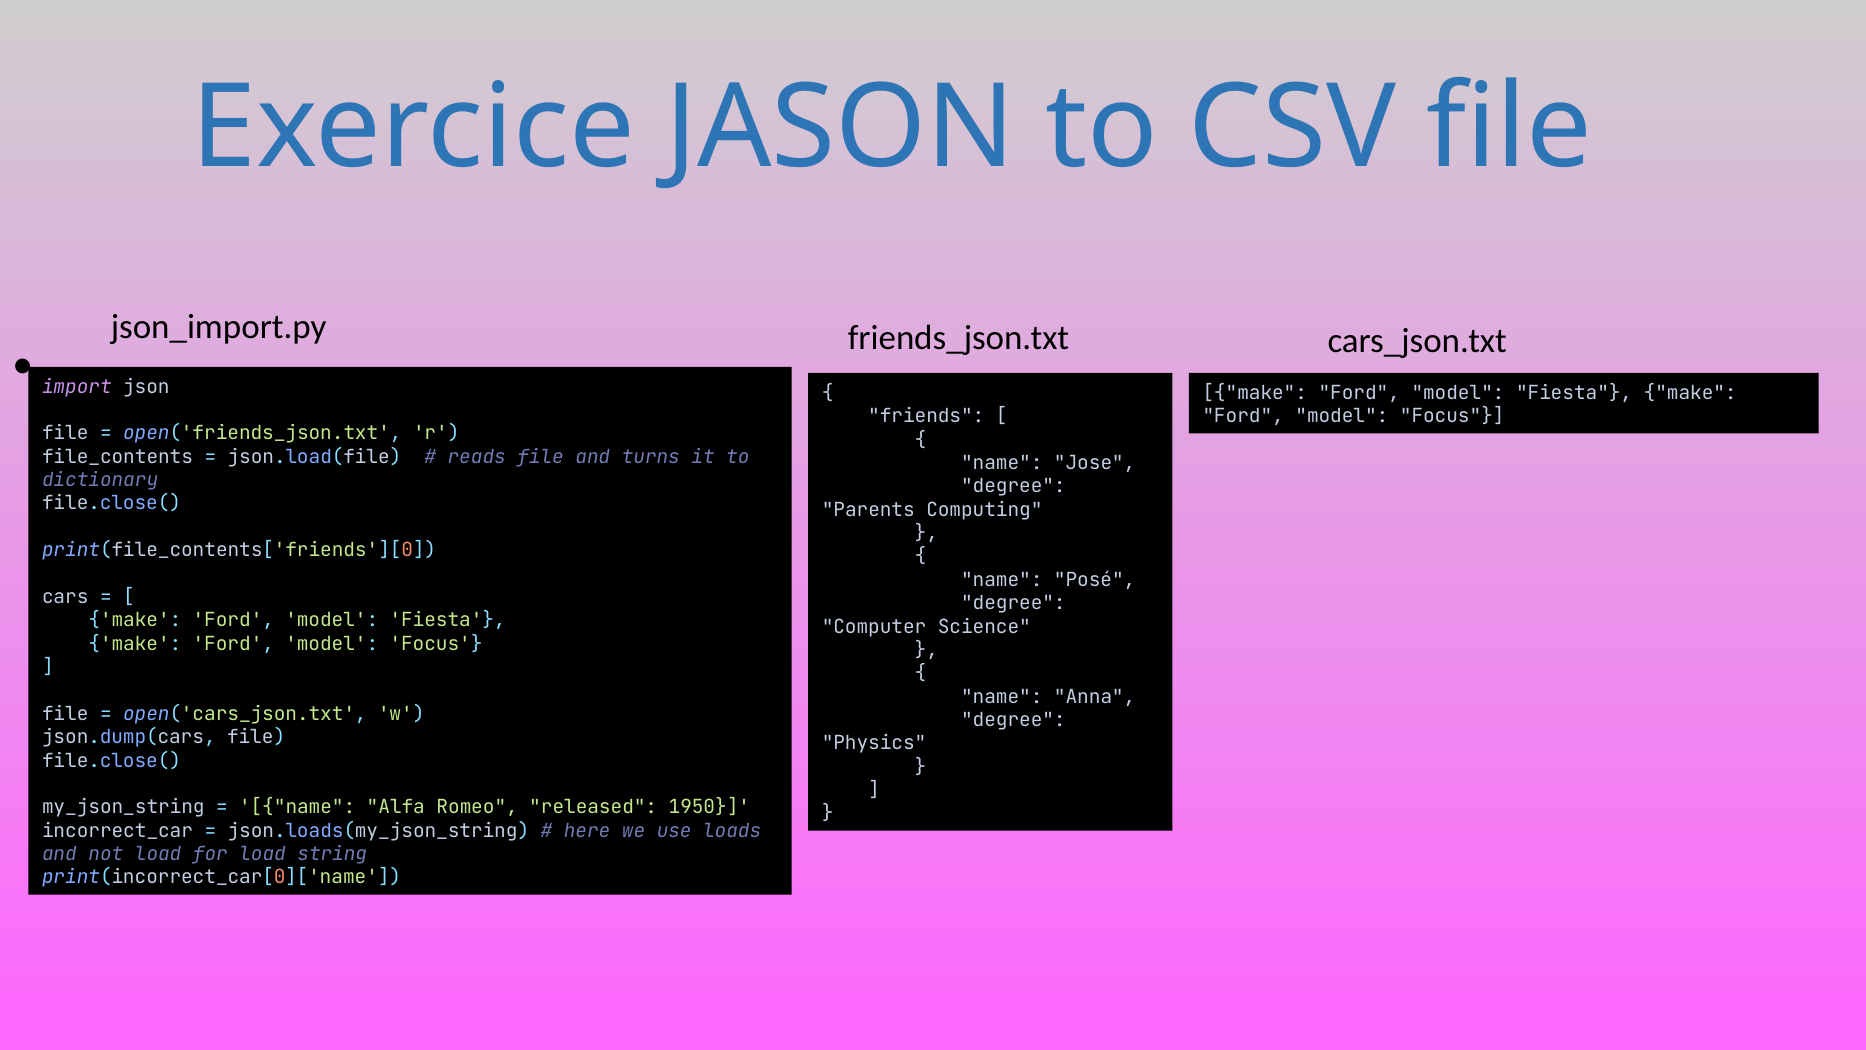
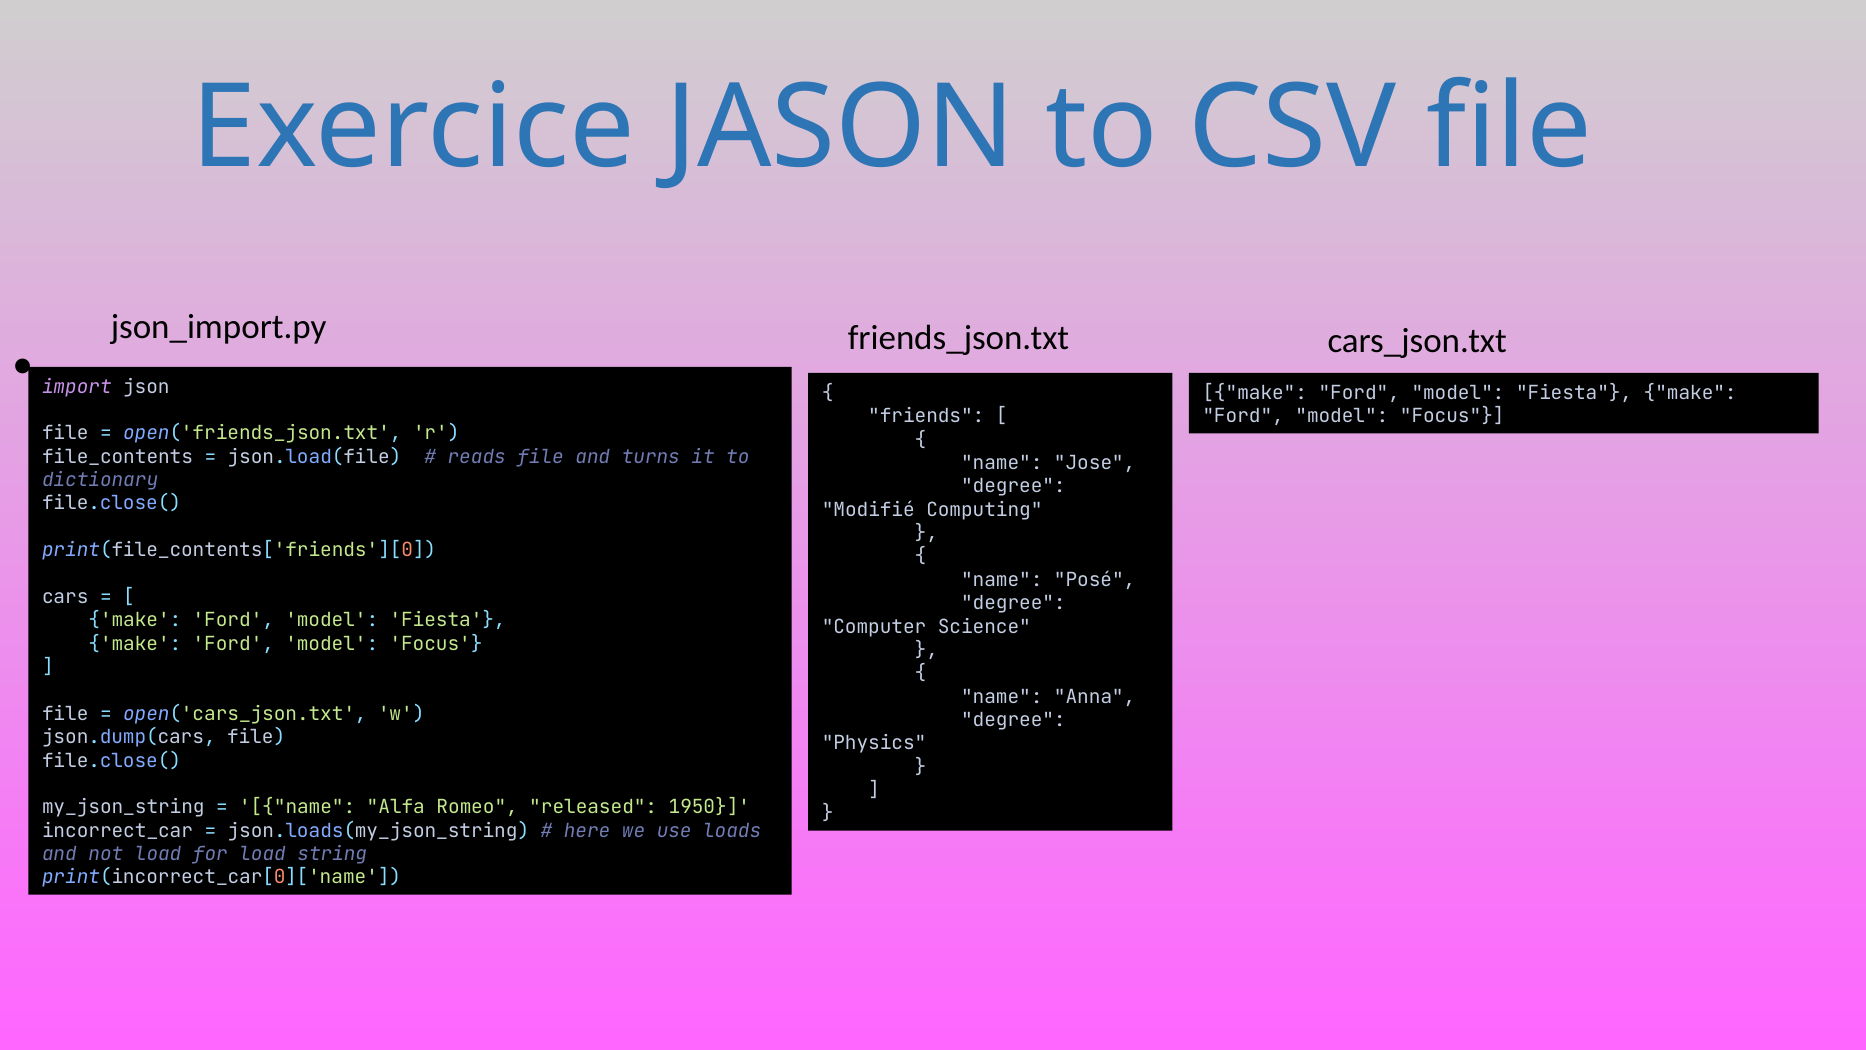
Parents: Parents -> Modifié
